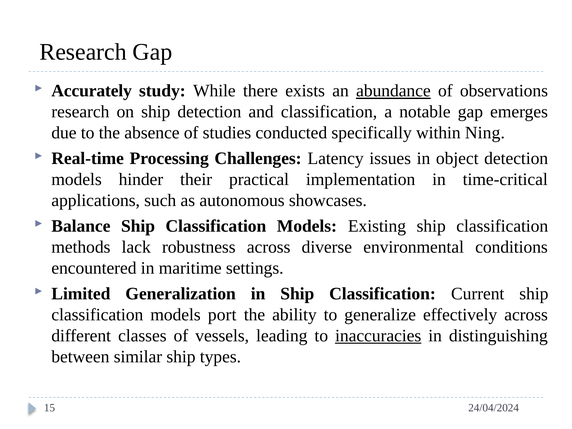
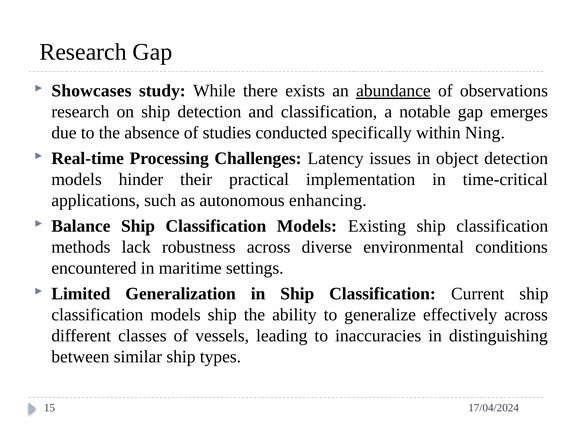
Accurately: Accurately -> Showcases
showcases: showcases -> enhancing
models port: port -> ship
inaccuracies underline: present -> none
24/04/2024: 24/04/2024 -> 17/04/2024
